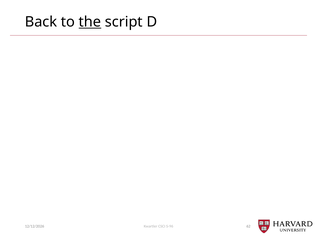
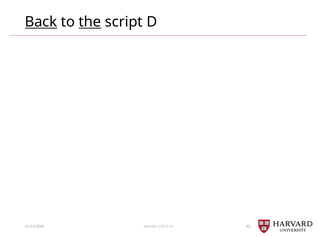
Back underline: none -> present
